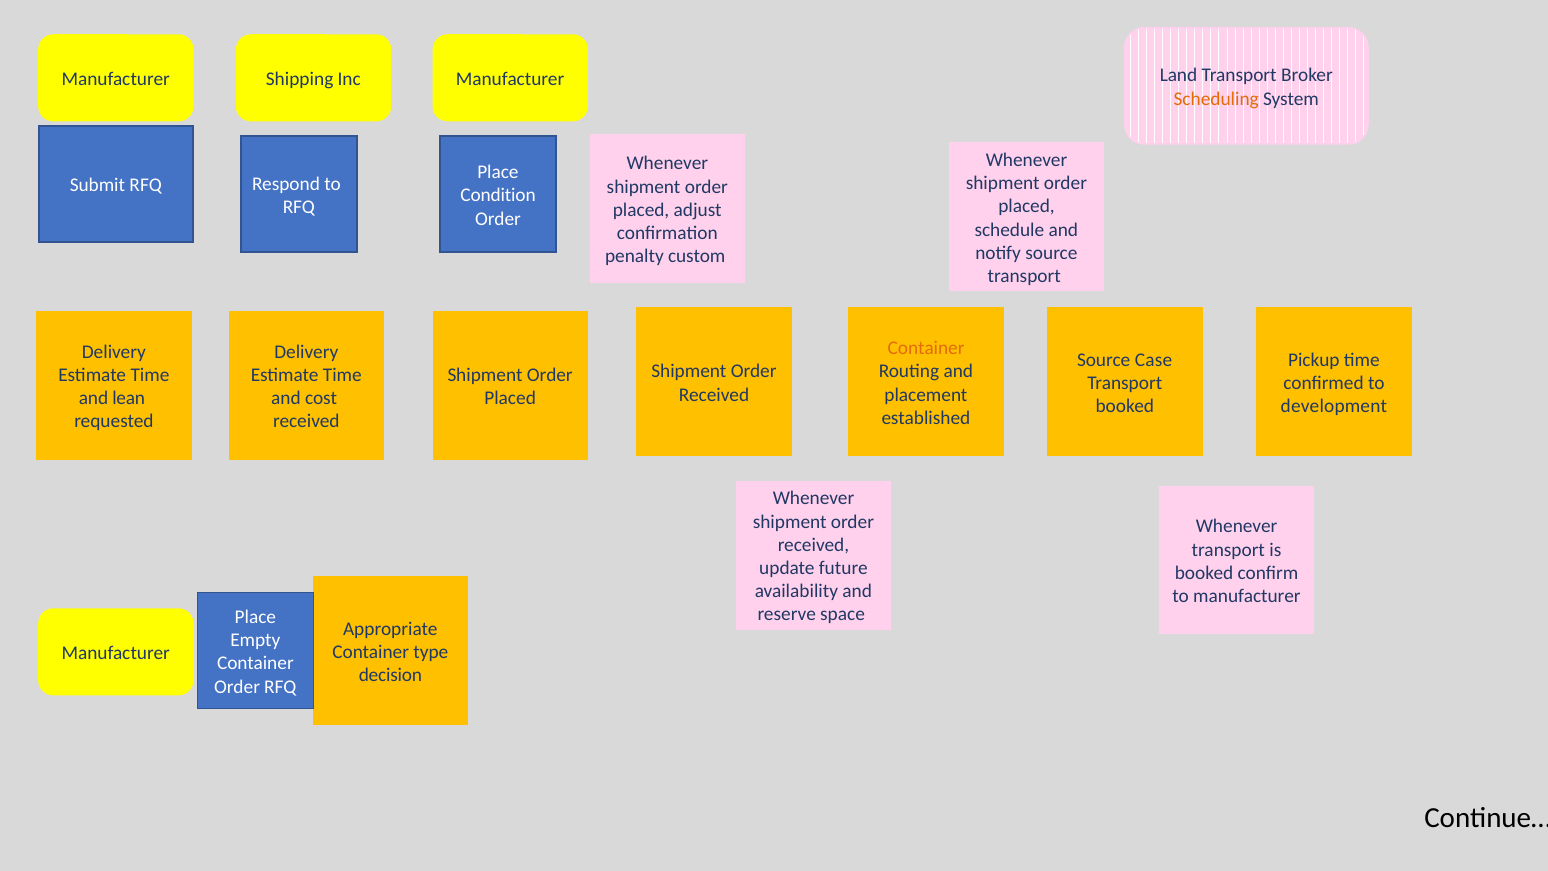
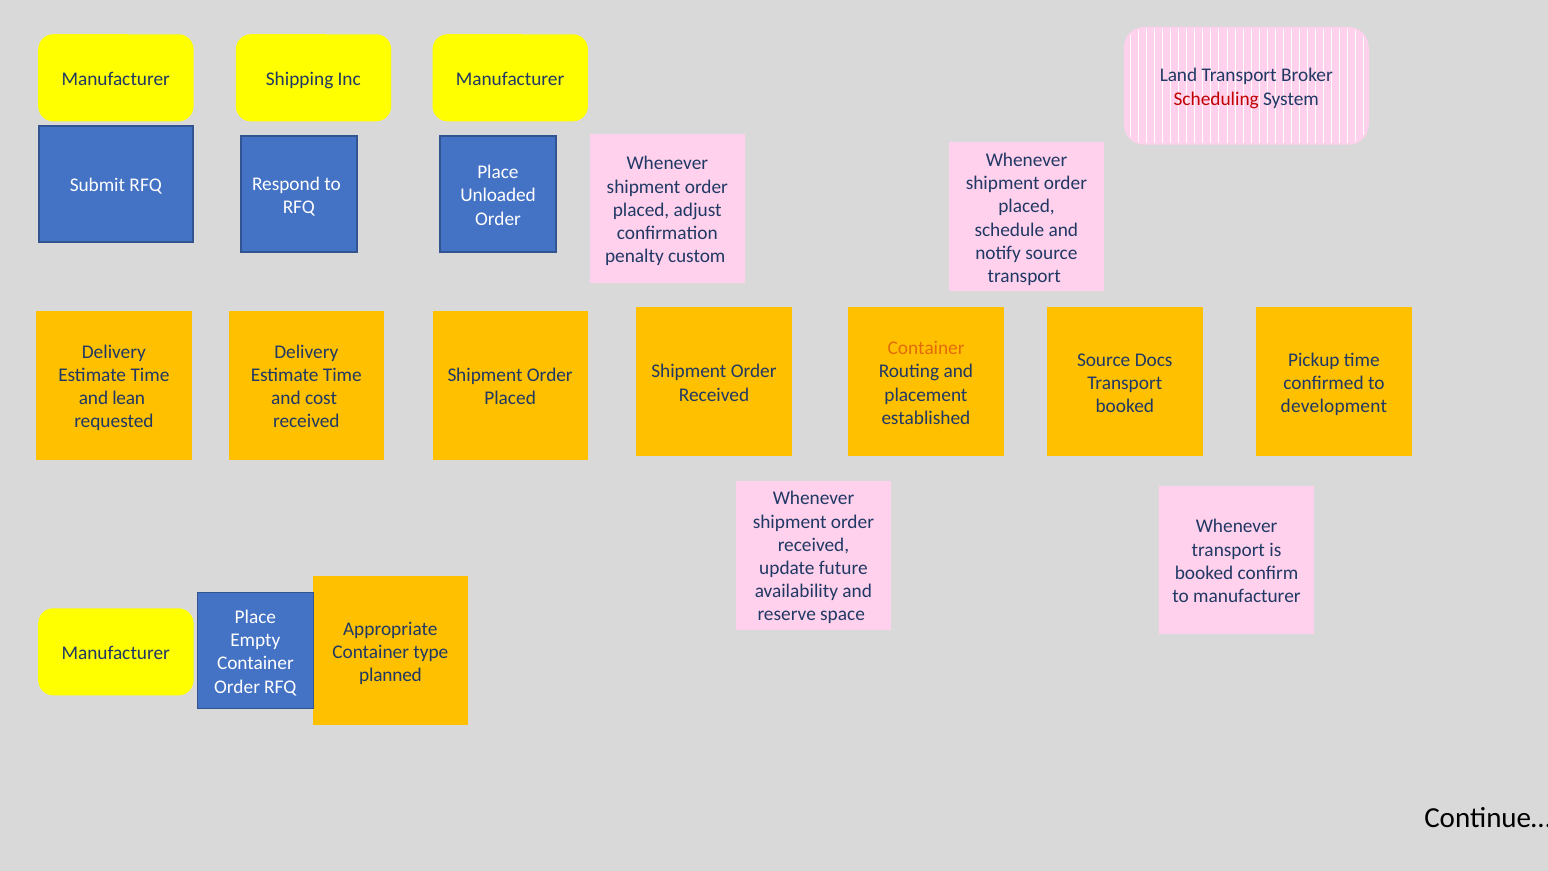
Scheduling colour: orange -> red
Condition: Condition -> Unloaded
Case: Case -> Docs
decision: decision -> planned
